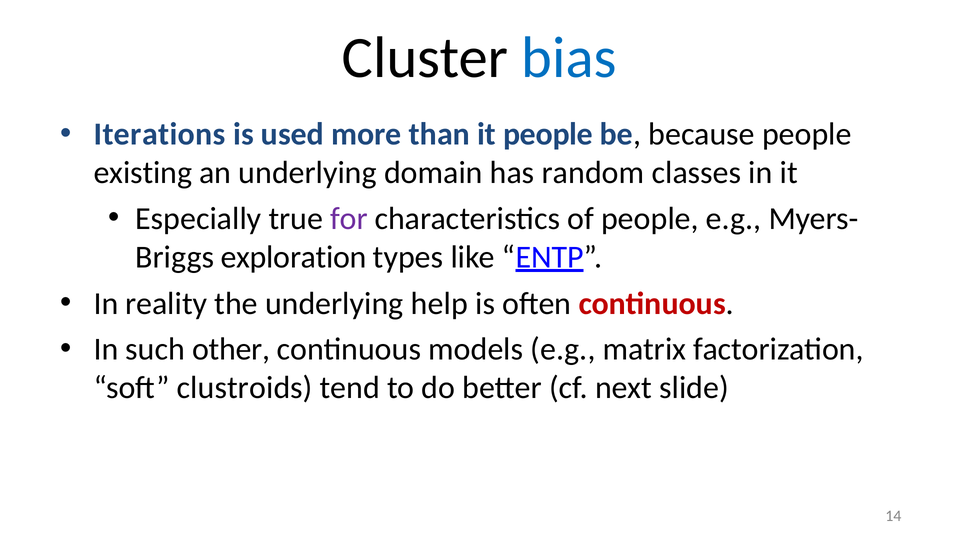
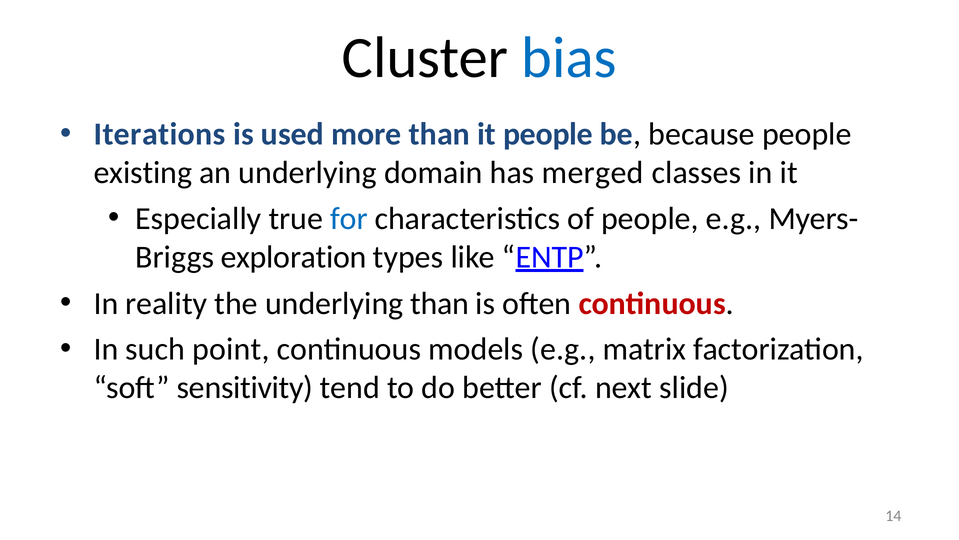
random: random -> merged
for colour: purple -> blue
underlying help: help -> than
other: other -> point
clustroids: clustroids -> sensitivity
